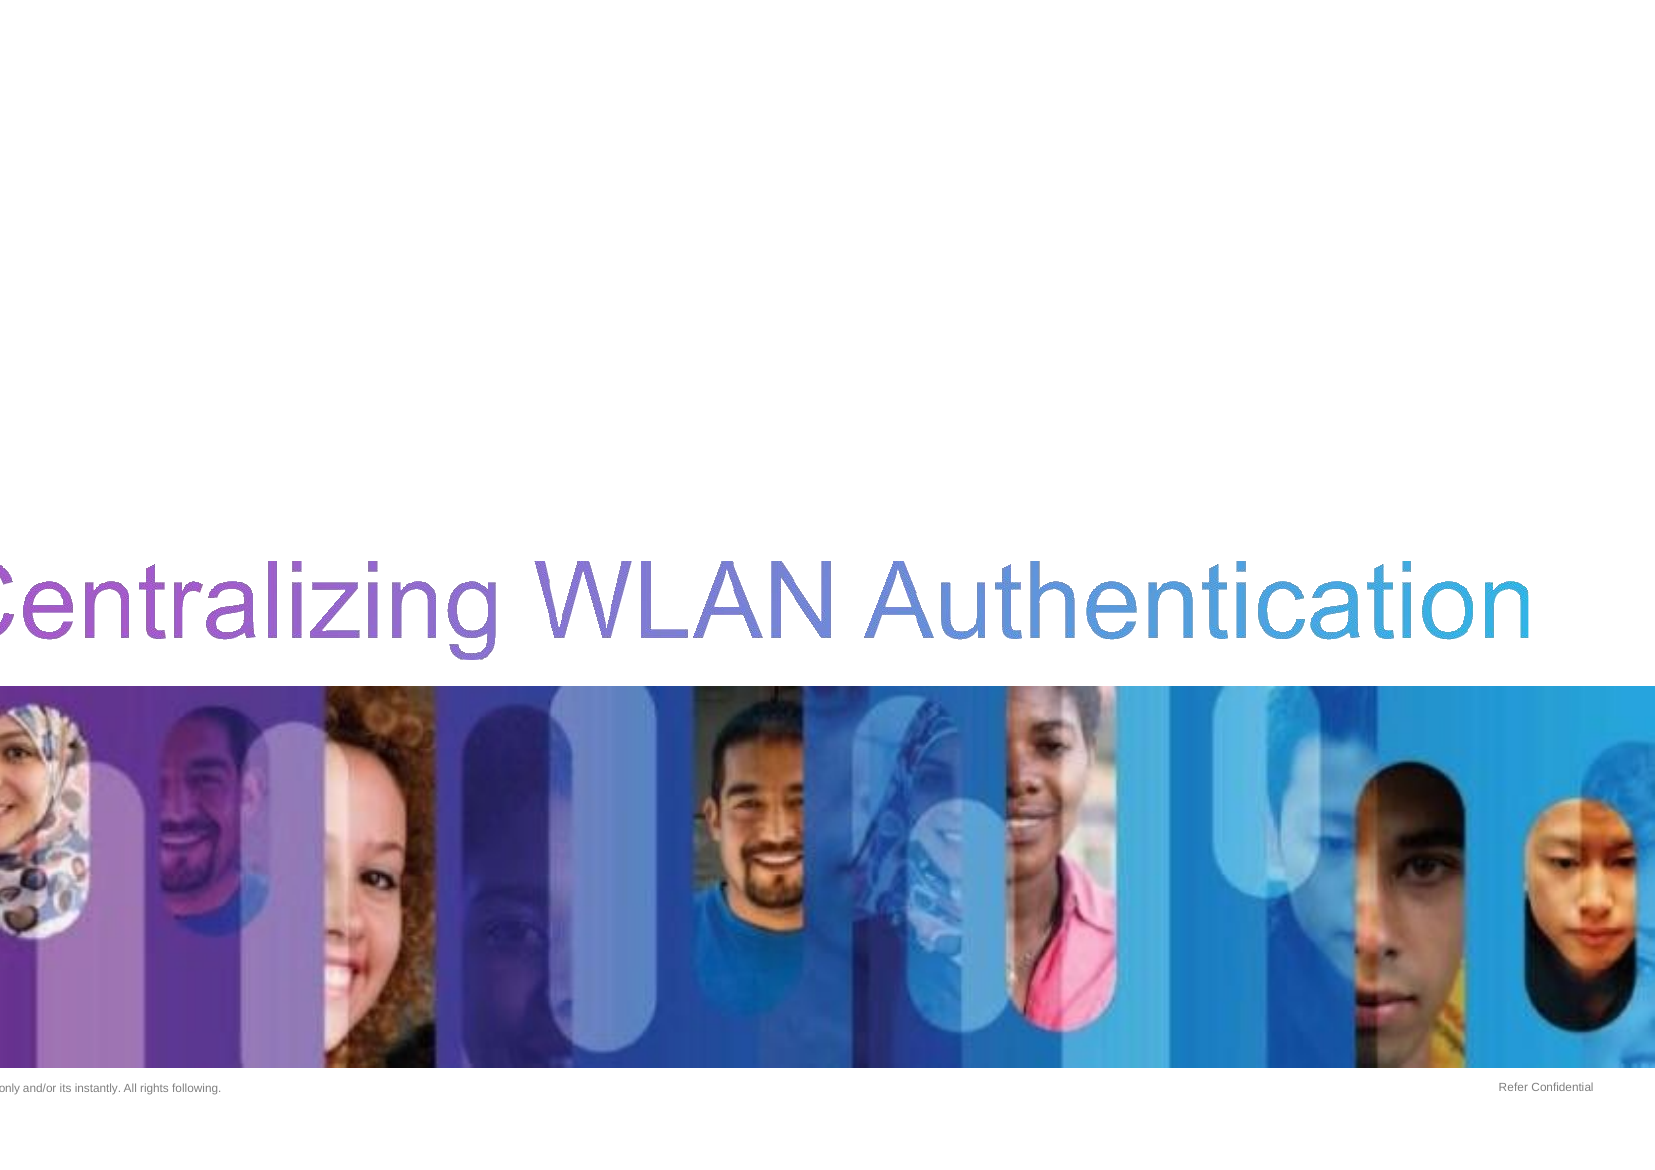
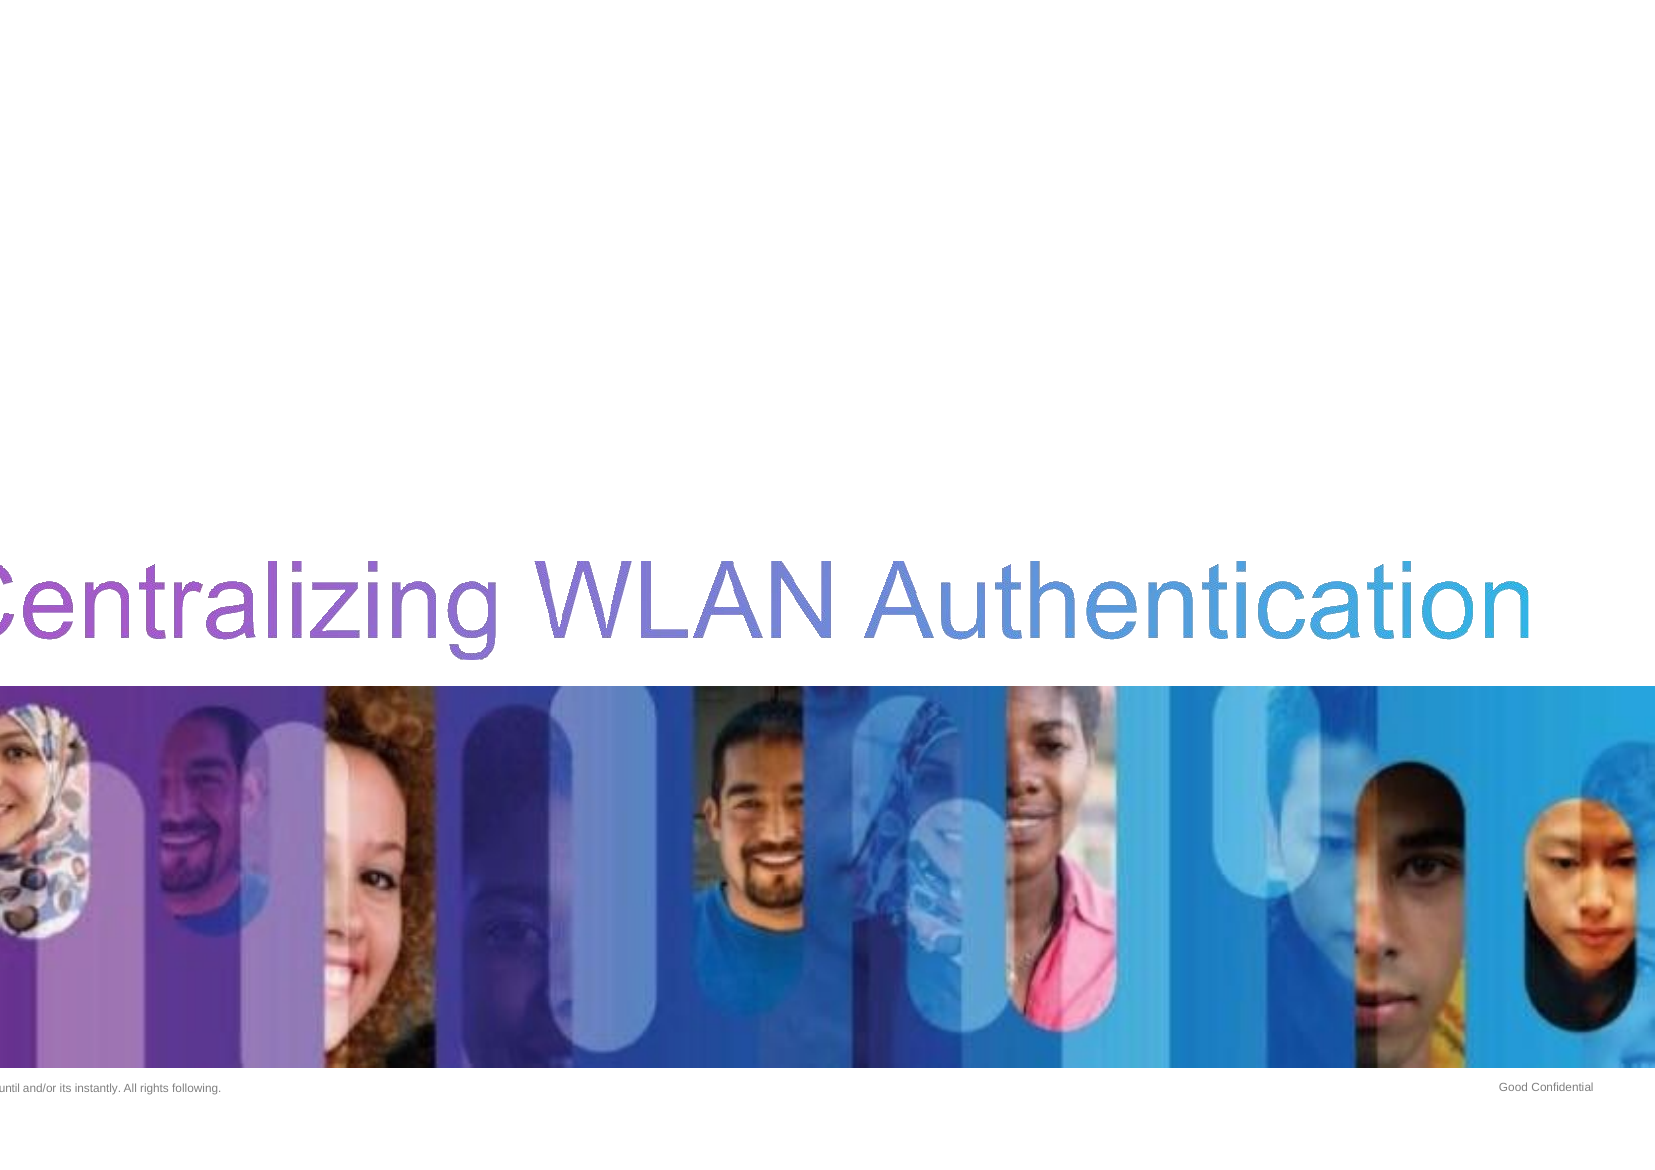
Refer: Refer -> Good
only: only -> until
